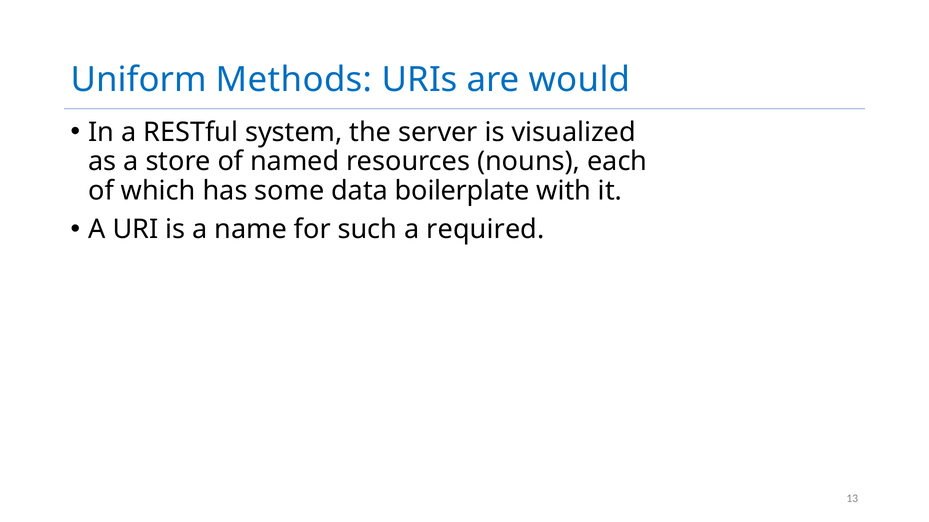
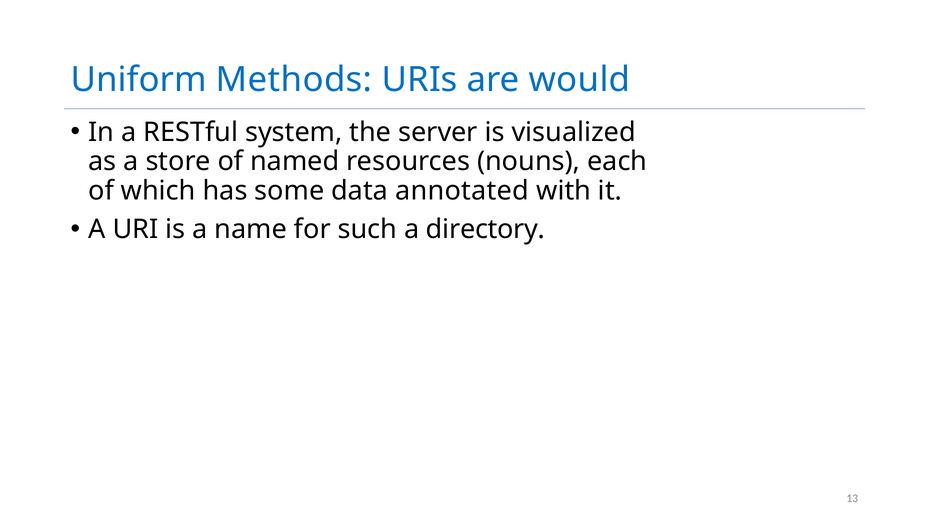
boilerplate: boilerplate -> annotated
required: required -> directory
